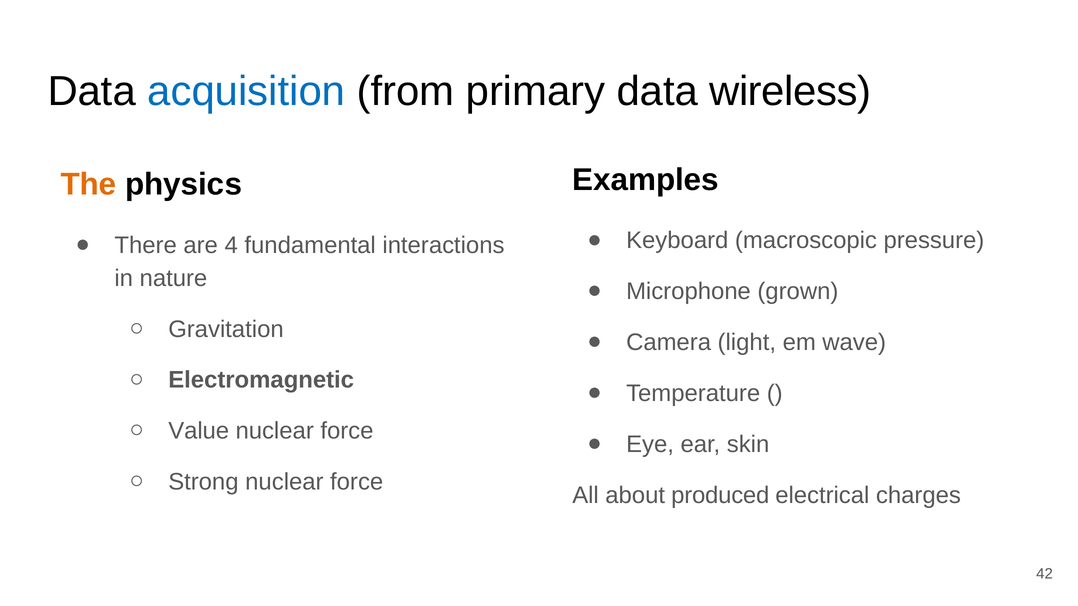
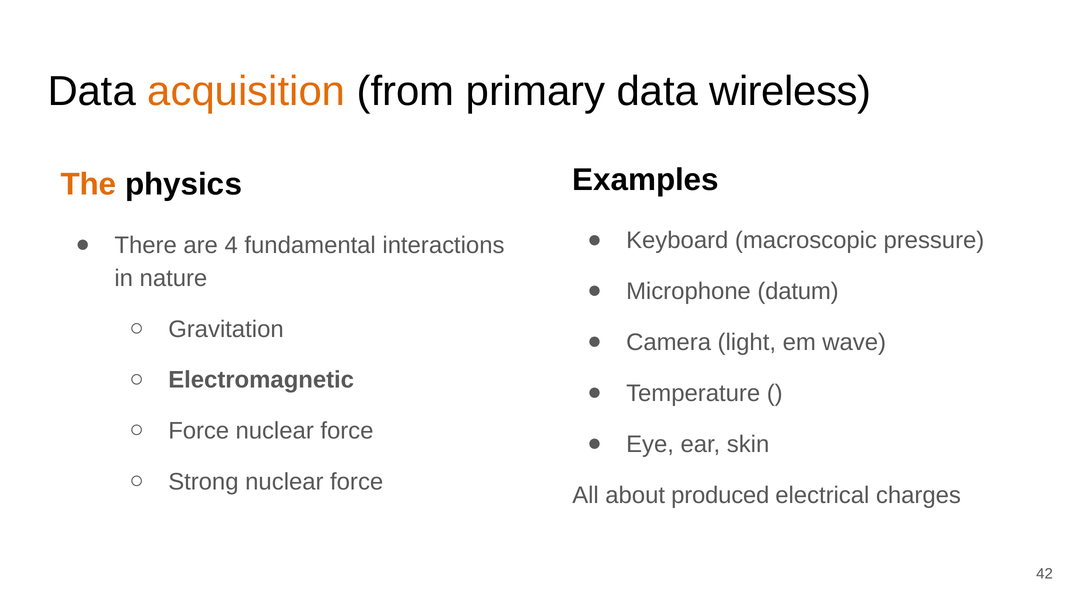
acquisition colour: blue -> orange
grown: grown -> datum
Value at (199, 431): Value -> Force
